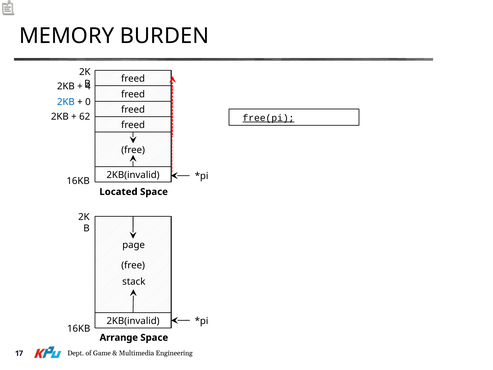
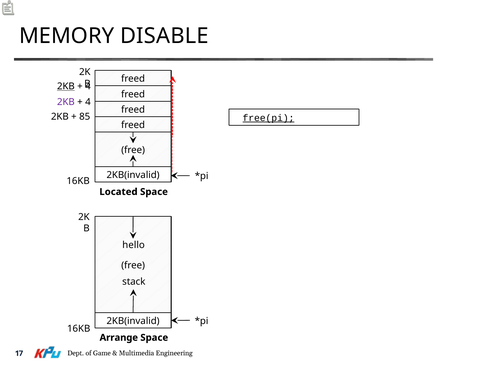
BURDEN: BURDEN -> DISABLE
2KB at (66, 86) underline: none -> present
2KB at (66, 102) colour: blue -> purple
0 at (88, 102): 0 -> 4
62: 62 -> 85
page: page -> hello
